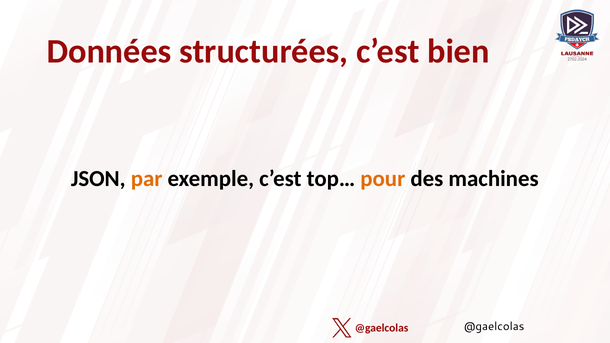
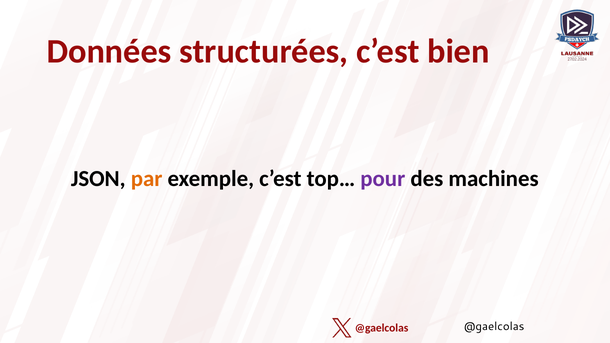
pour colour: orange -> purple
